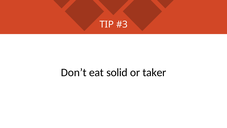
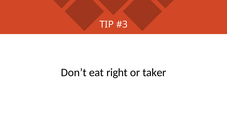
solid: solid -> right
